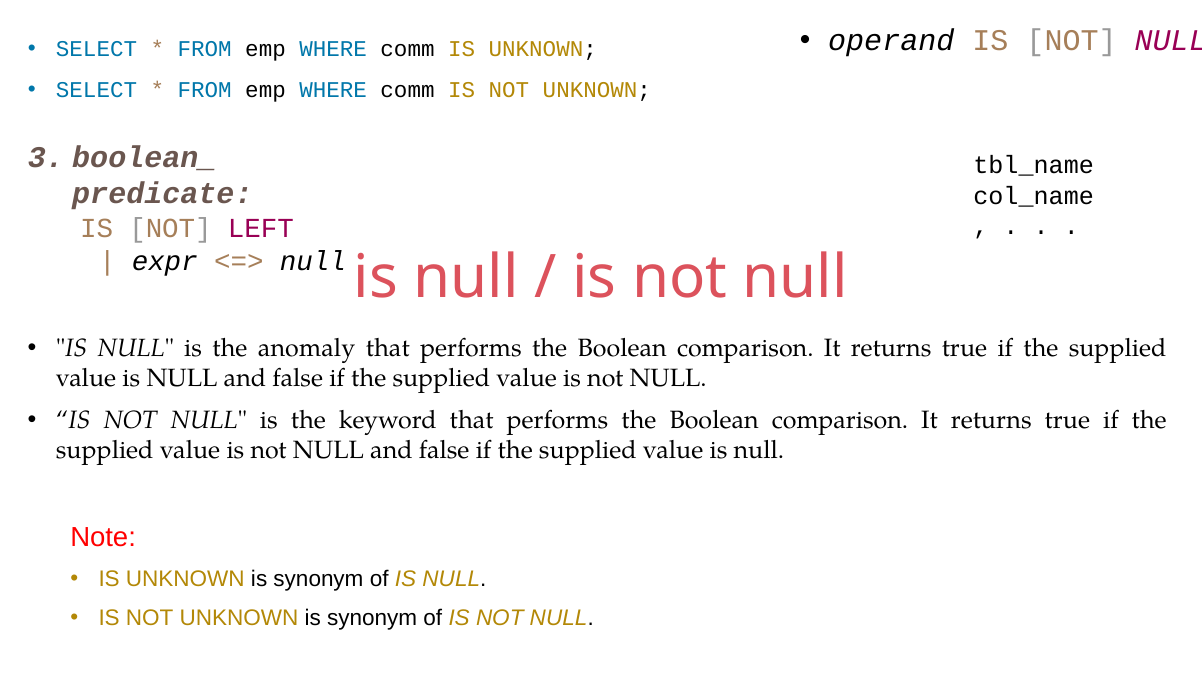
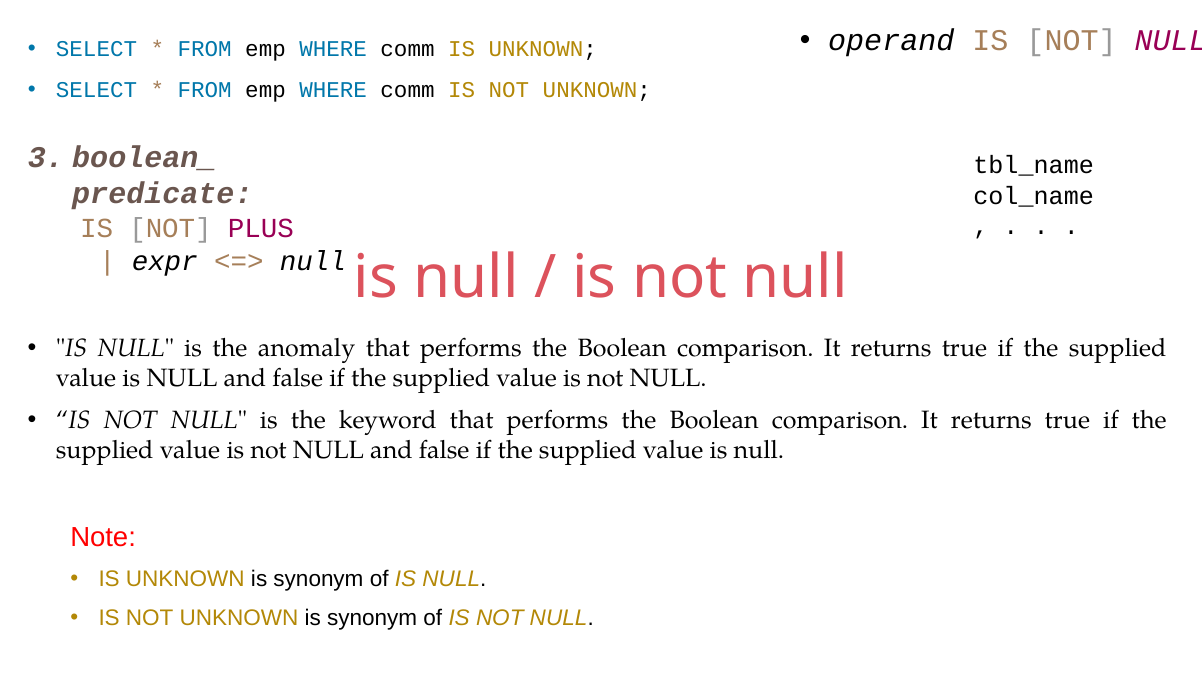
LEFT: LEFT -> PLUS
